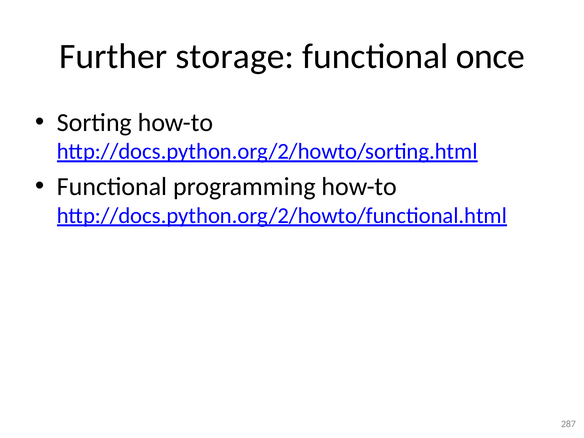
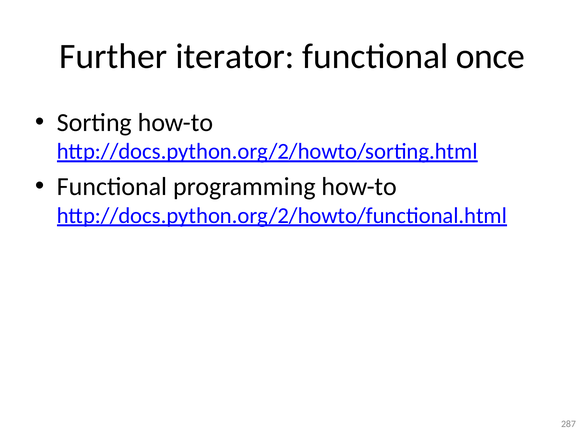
storage: storage -> iterator
